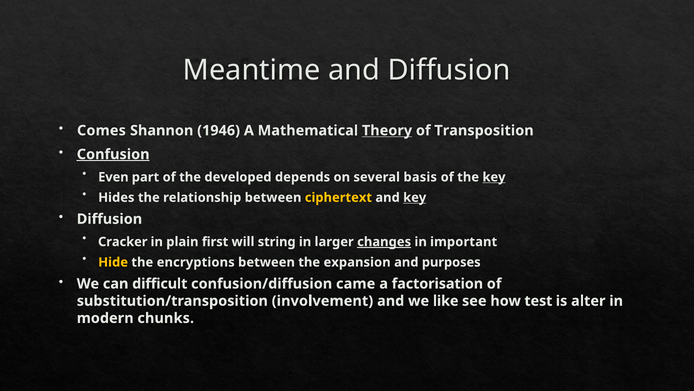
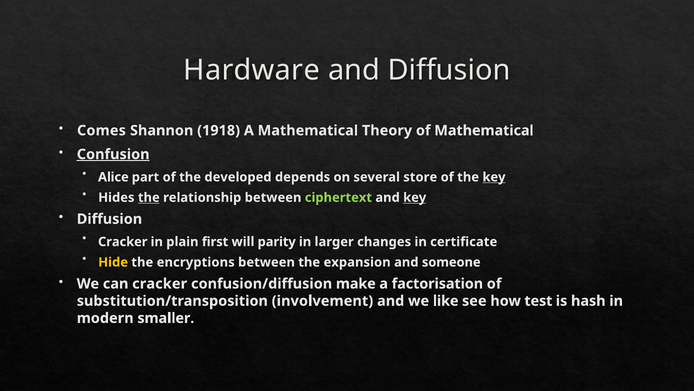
Meantime: Meantime -> Hardware
1946: 1946 -> 1918
Theory underline: present -> none
of Transposition: Transposition -> Mathematical
Even: Even -> Alice
basis: basis -> store
the at (149, 197) underline: none -> present
ciphertext colour: yellow -> light green
string: string -> parity
changes underline: present -> none
important: important -> certificate
purposes: purposes -> someone
can difficult: difficult -> cracker
came: came -> make
alter: alter -> hash
chunks: chunks -> smaller
